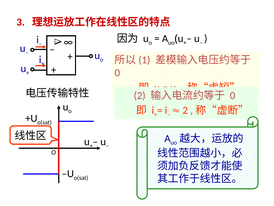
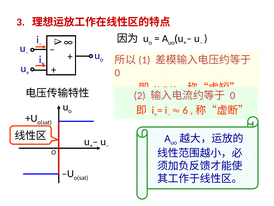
2 at (185, 110): 2 -> 6
